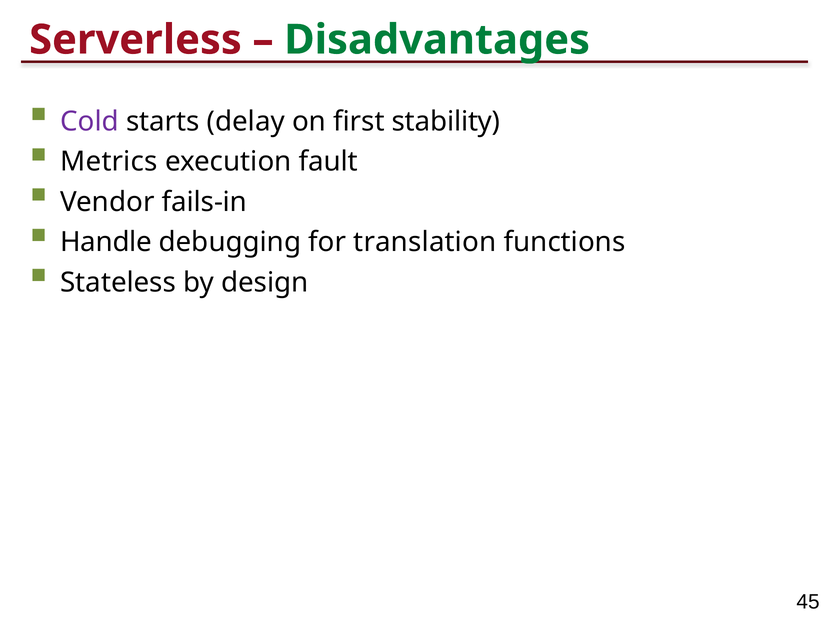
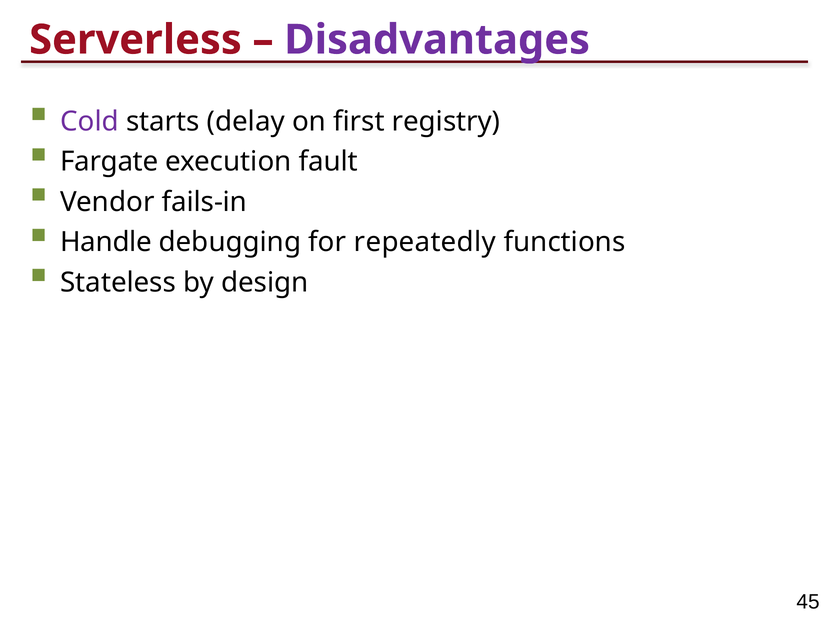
Disadvantages colour: green -> purple
stability: stability -> registry
Metrics: Metrics -> Fargate
translation: translation -> repeatedly
